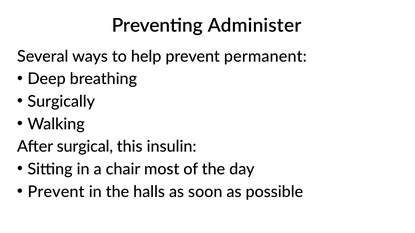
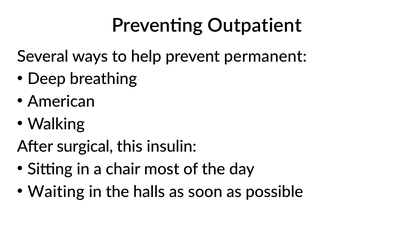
Administer: Administer -> Outpatient
Surgically: Surgically -> American
Prevent at (56, 192): Prevent -> Waiting
